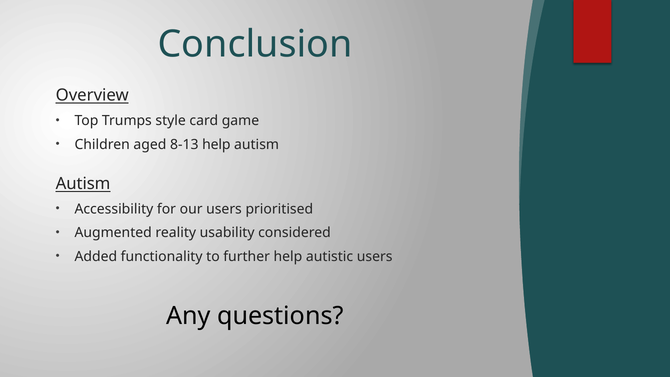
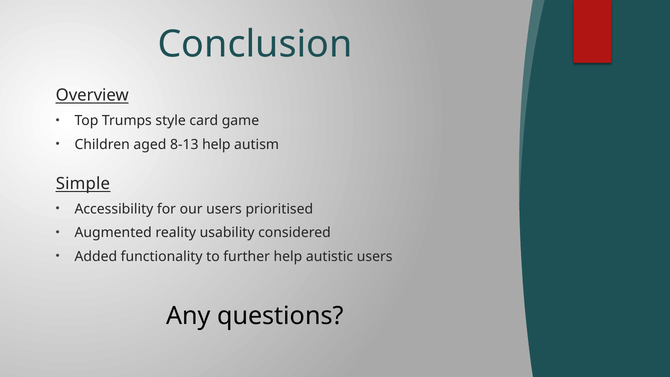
Autism at (83, 184): Autism -> Simple
